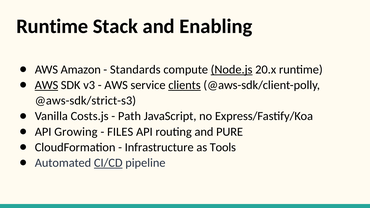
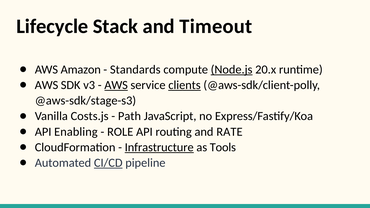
Runtime at (52, 26): Runtime -> Lifecycle
Enabling: Enabling -> Timeout
AWS at (46, 85) underline: present -> none
AWS at (116, 85) underline: none -> present
@aws-sdk/strict-s3: @aws-sdk/strict-s3 -> @aws-sdk/stage-s3
Growing: Growing -> Enabling
FILES: FILES -> ROLE
PURE: PURE -> RATE
Infrastructure underline: none -> present
